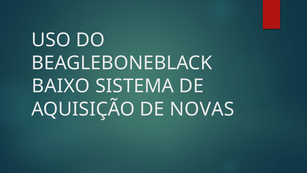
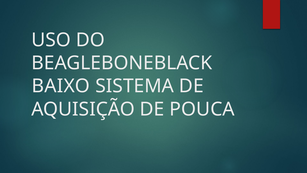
NOVAS: NOVAS -> POUCA
